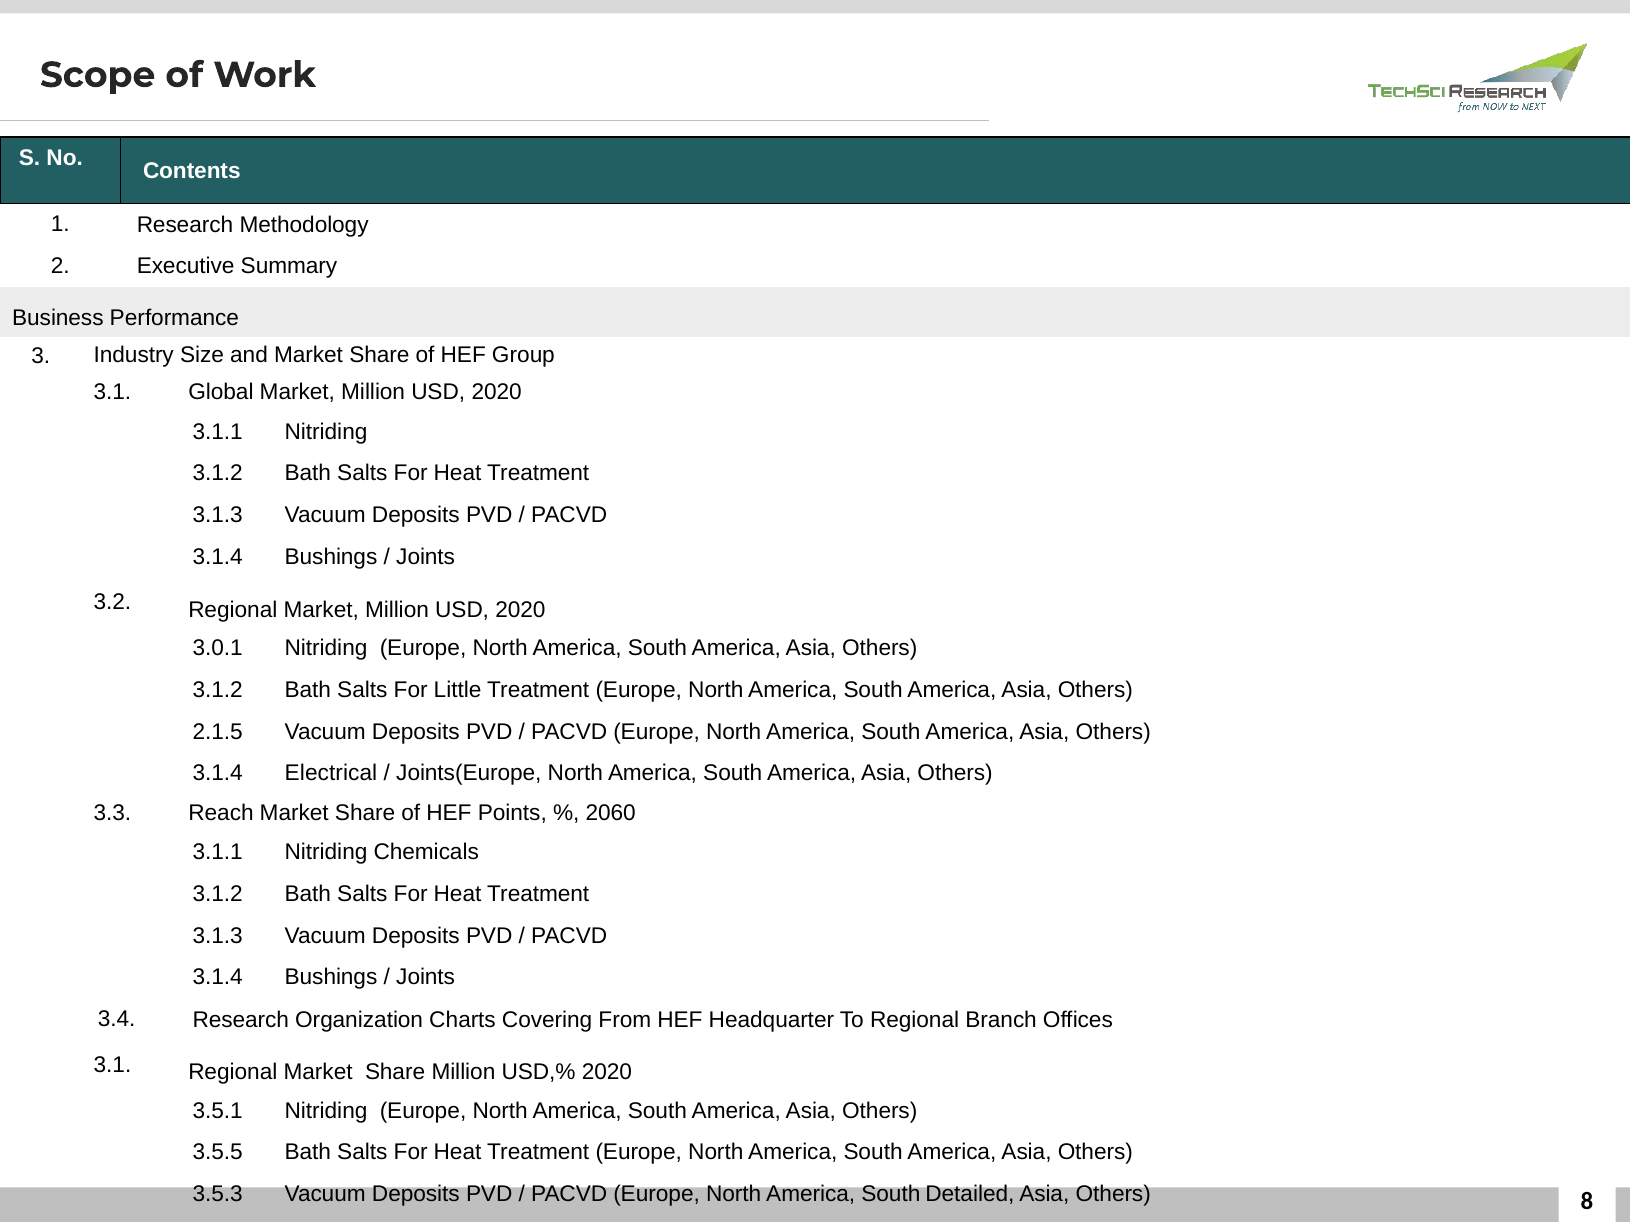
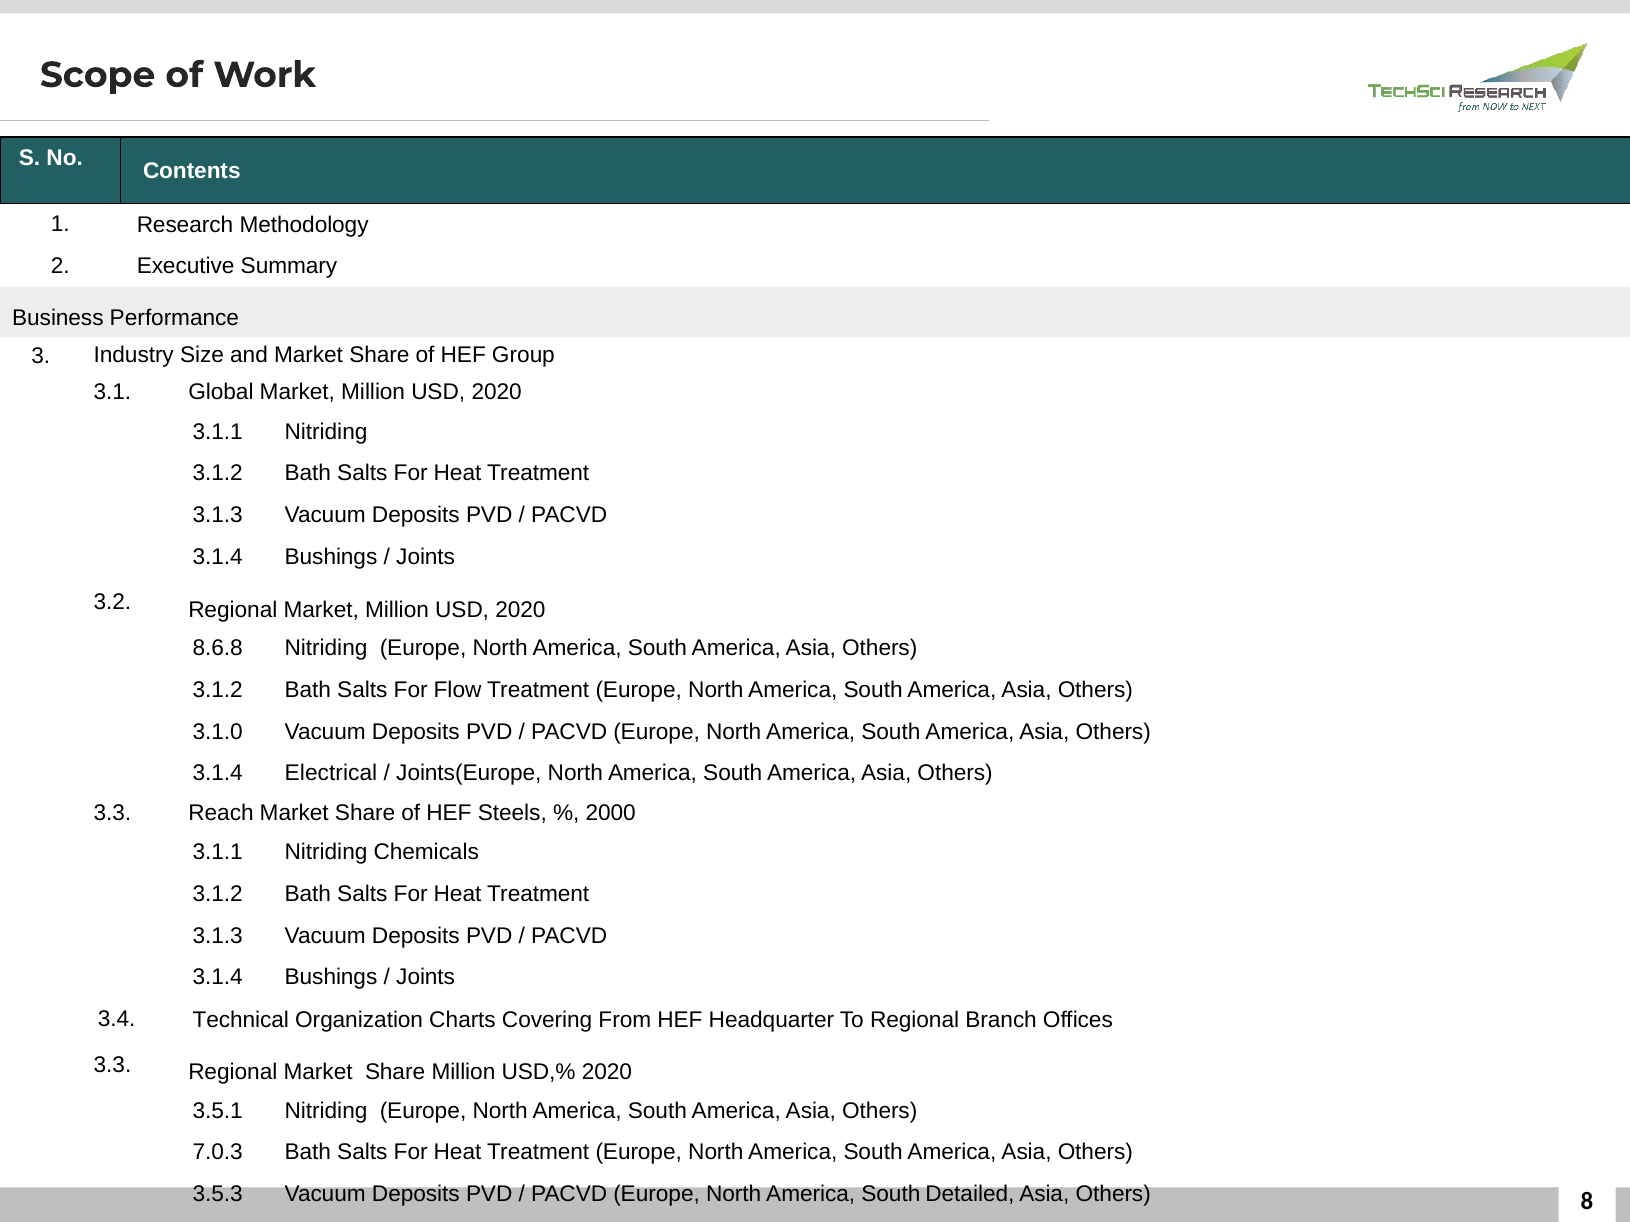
3.0.1: 3.0.1 -> 8.6.8
Little: Little -> Flow
2.1.5: 2.1.5 -> 3.1.0
Points: Points -> Steels
2060: 2060 -> 2000
3.4 Research: Research -> Technical
3.1 at (112, 1065): 3.1 -> 3.3
3.5.5: 3.5.5 -> 7.0.3
